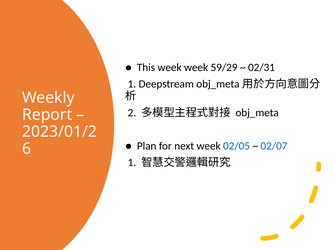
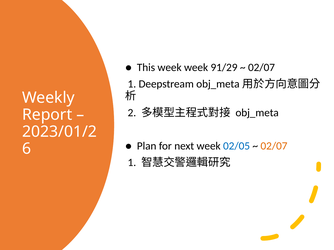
59/29: 59/29 -> 91/29
02/31 at (261, 68): 02/31 -> 02/07
02/07 at (274, 146) colour: blue -> orange
